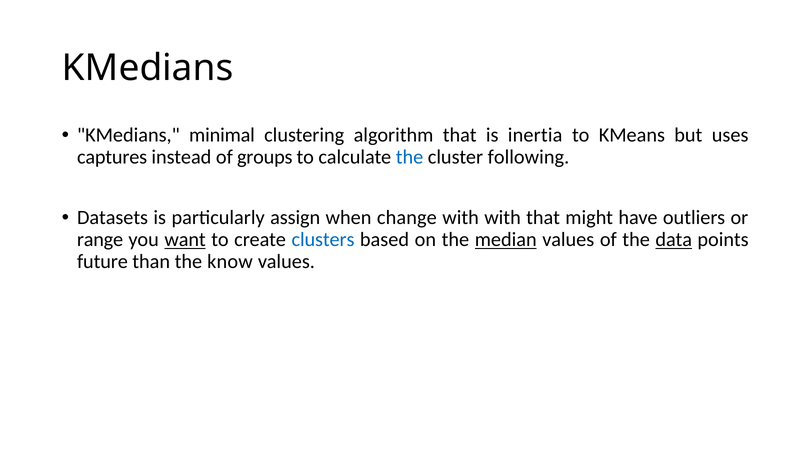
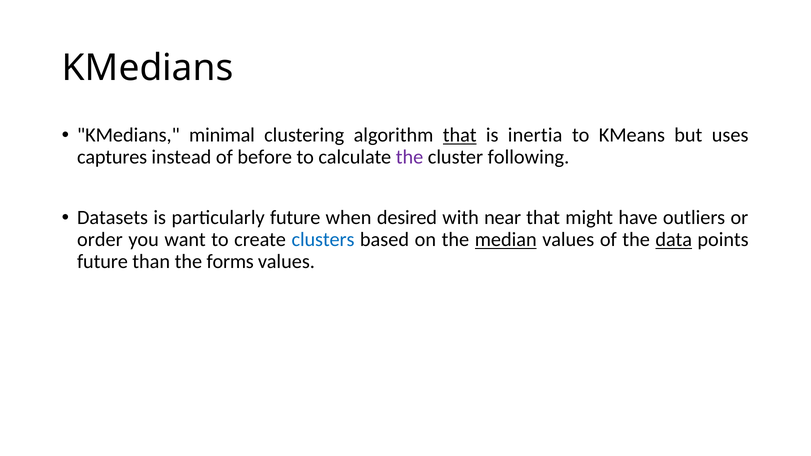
that at (460, 135) underline: none -> present
groups: groups -> before
the at (409, 157) colour: blue -> purple
particularly assign: assign -> future
change: change -> desired
with with: with -> near
range: range -> order
want underline: present -> none
know: know -> forms
